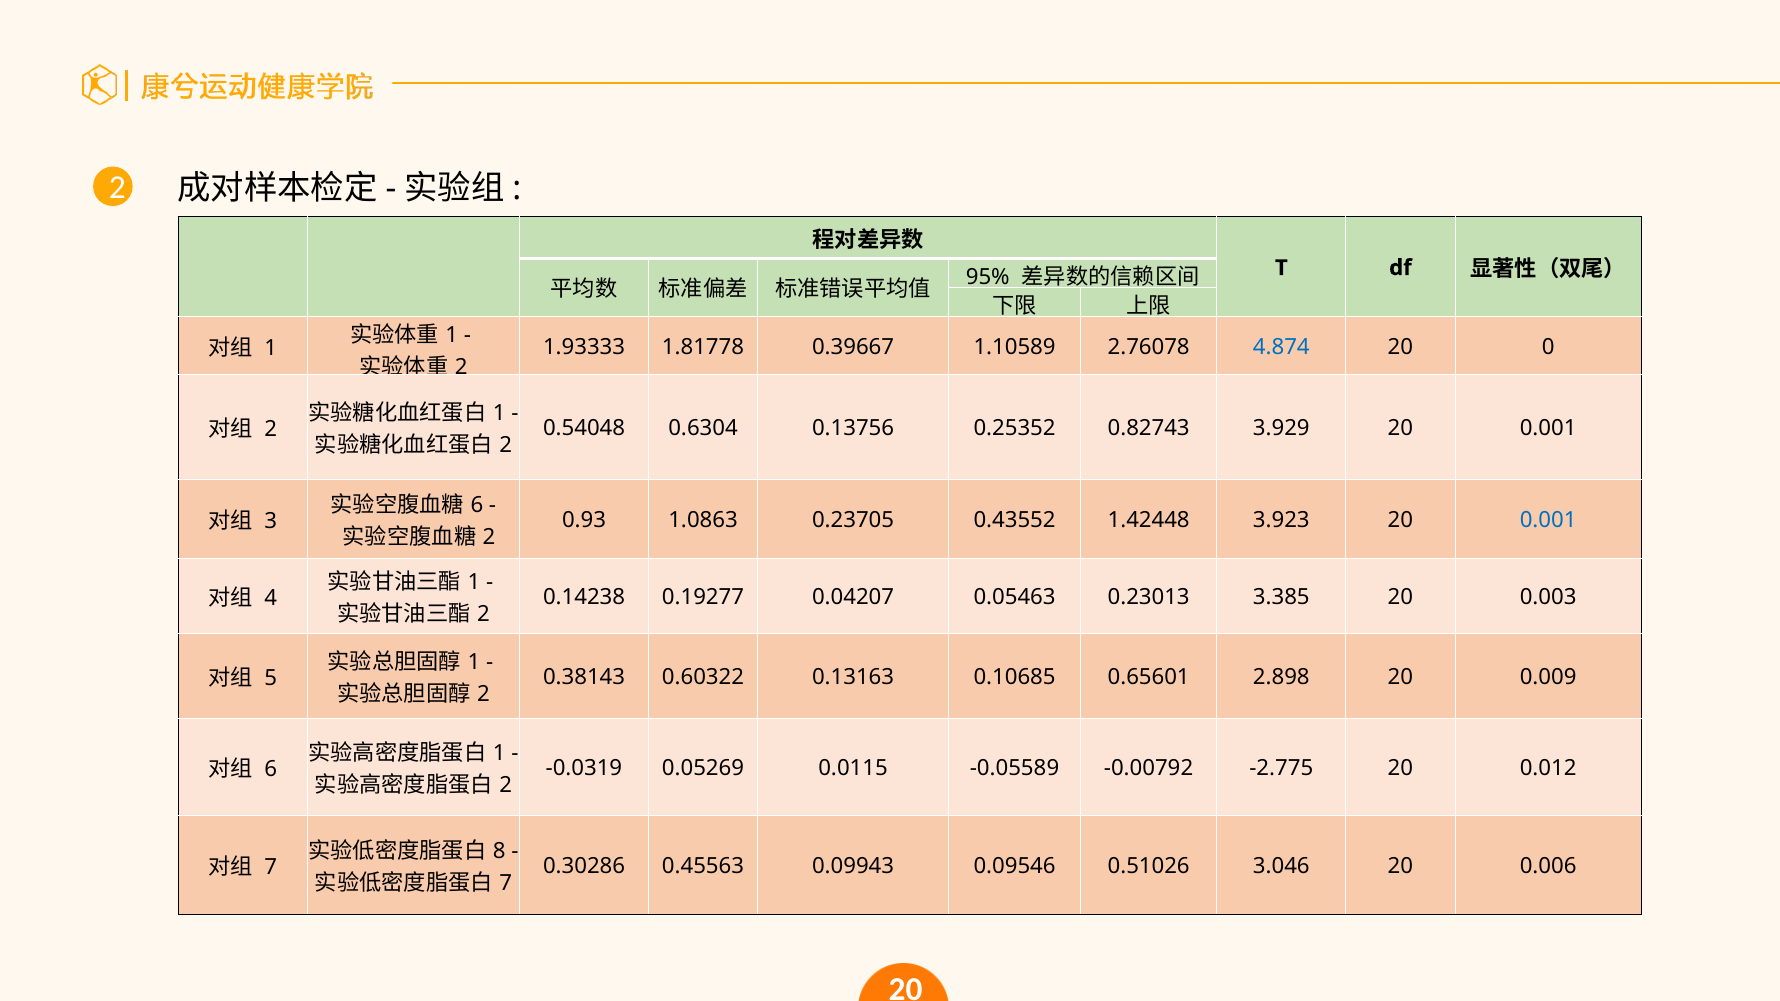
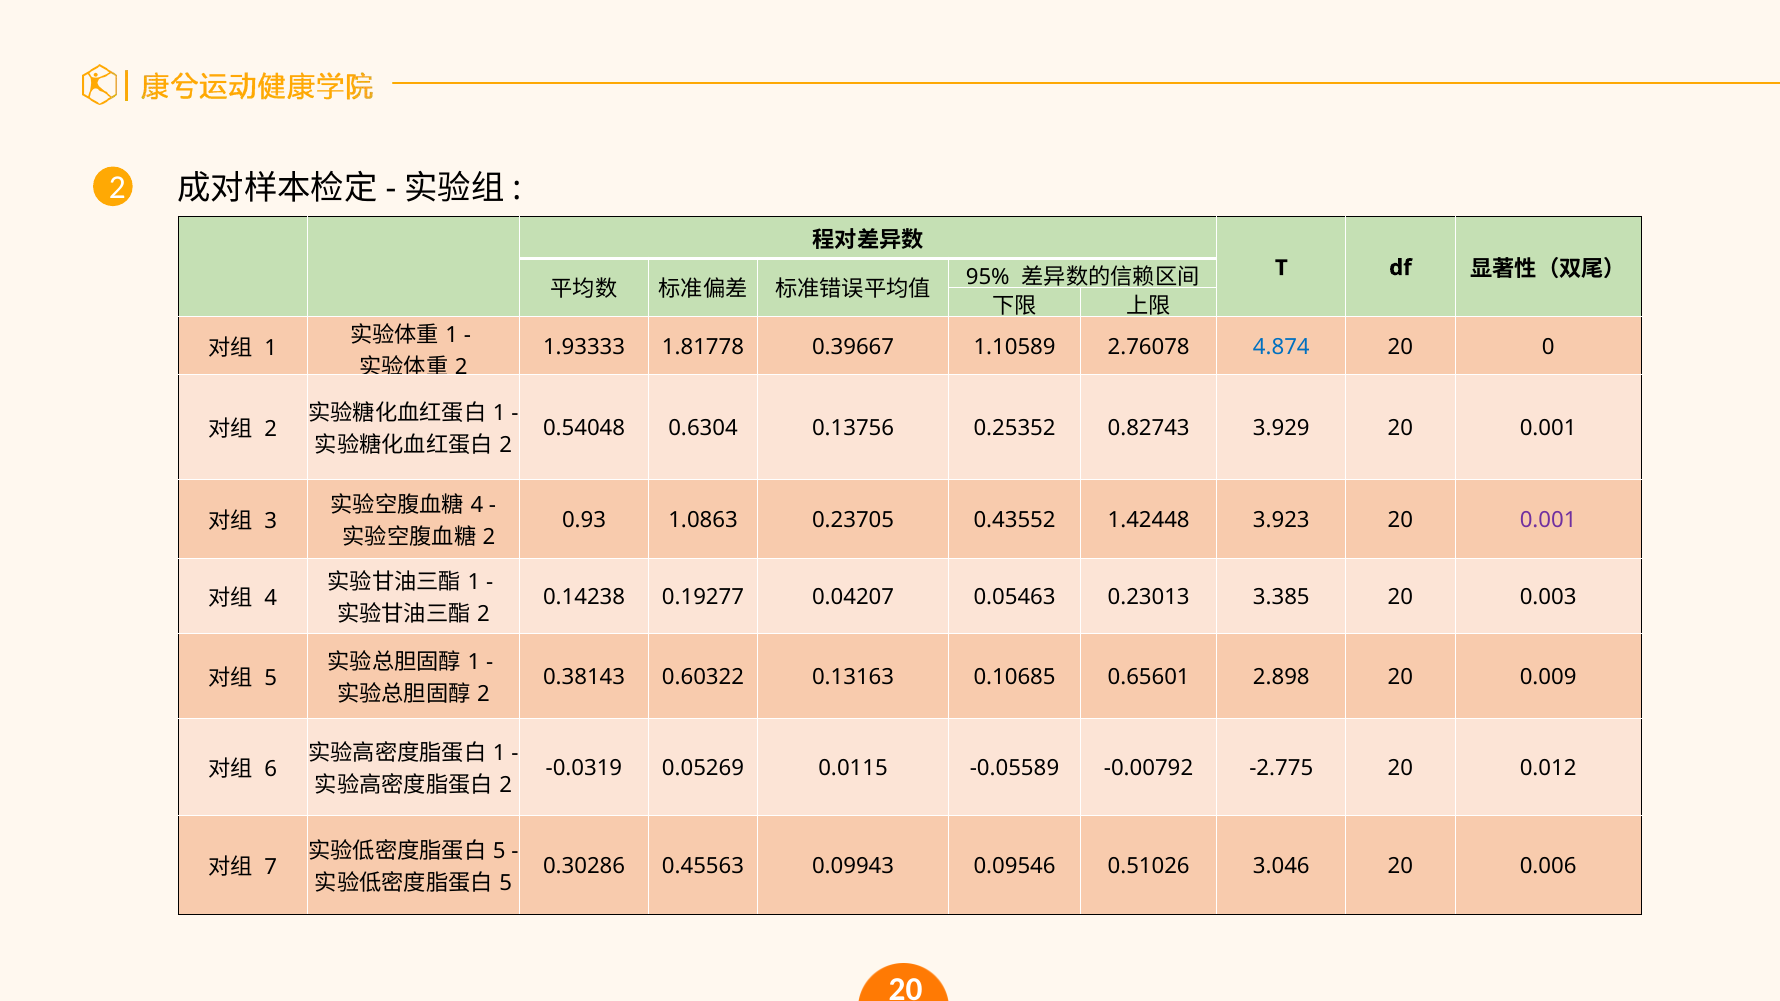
6 at (477, 505): 6 -> 4
0.001 at (1548, 521) colour: blue -> purple
8 at (499, 851): 8 -> 5
7 at (506, 883): 7 -> 5
